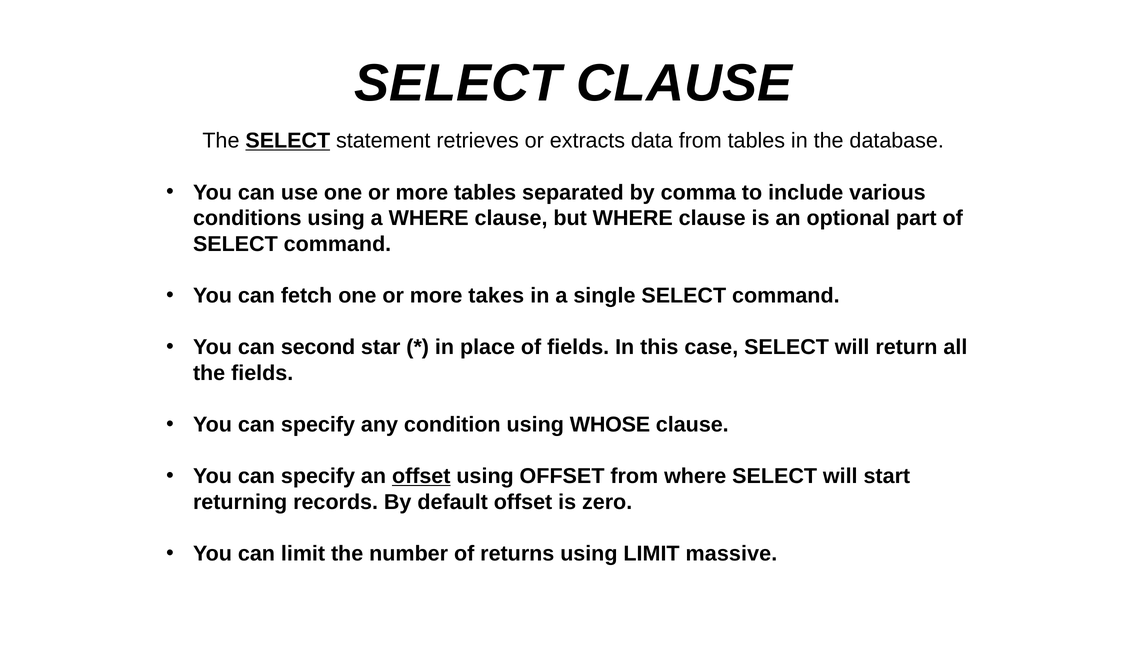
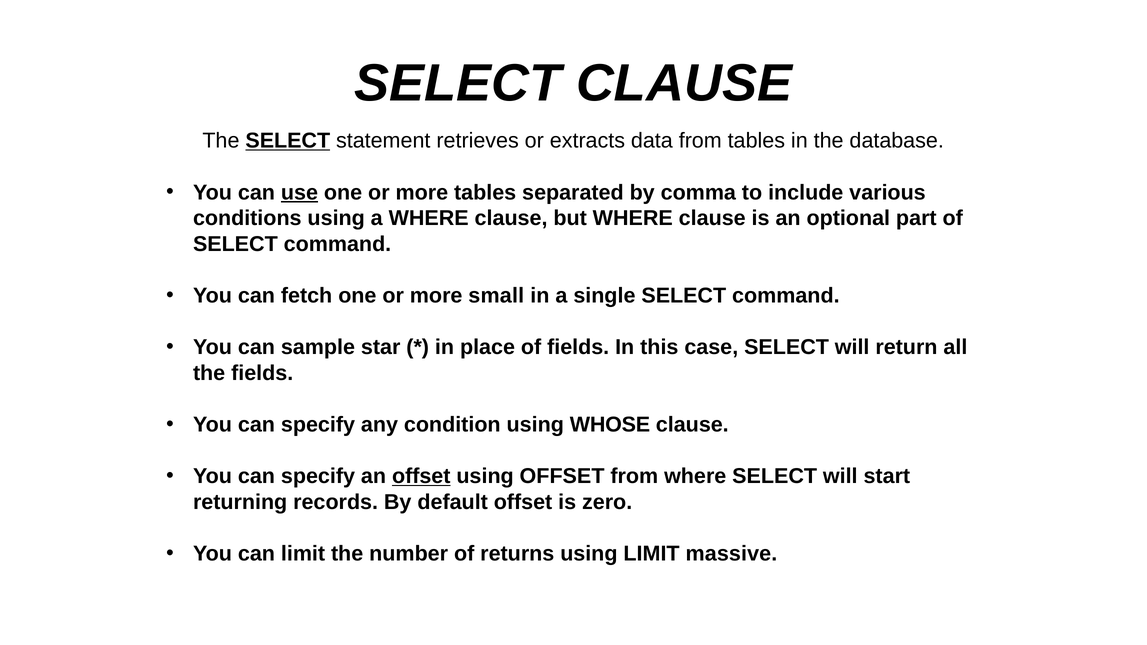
use underline: none -> present
takes: takes -> small
second: second -> sample
